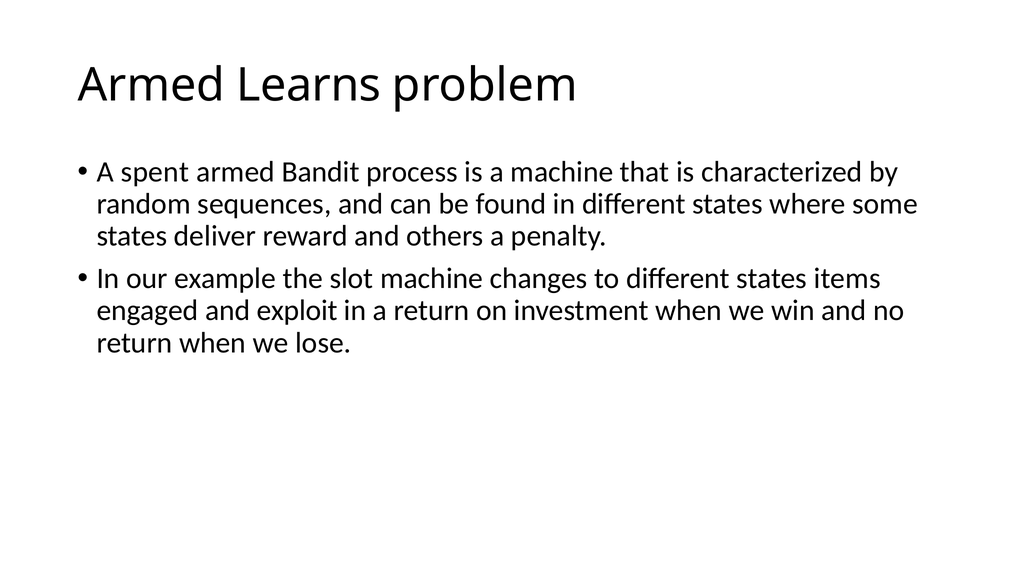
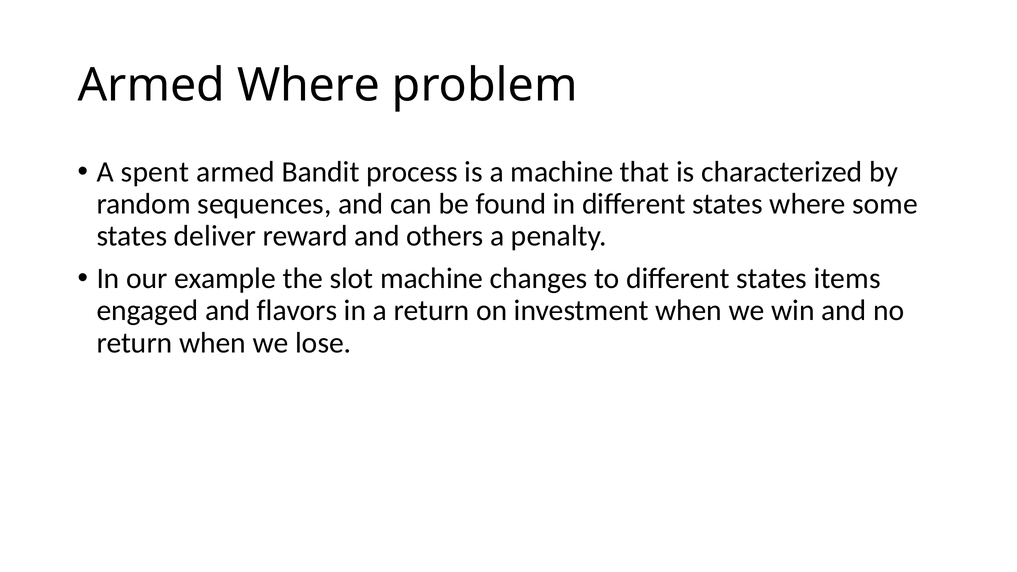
Armed Learns: Learns -> Where
exploit: exploit -> flavors
